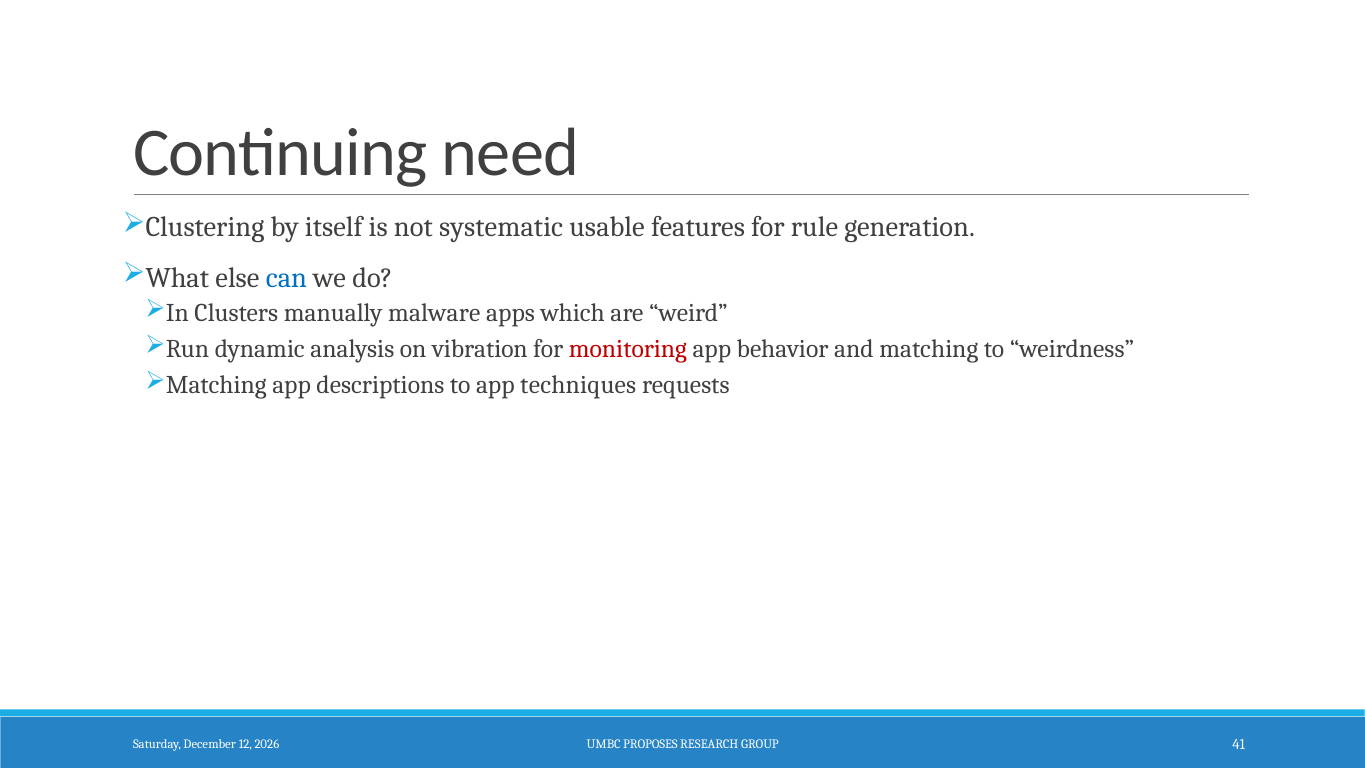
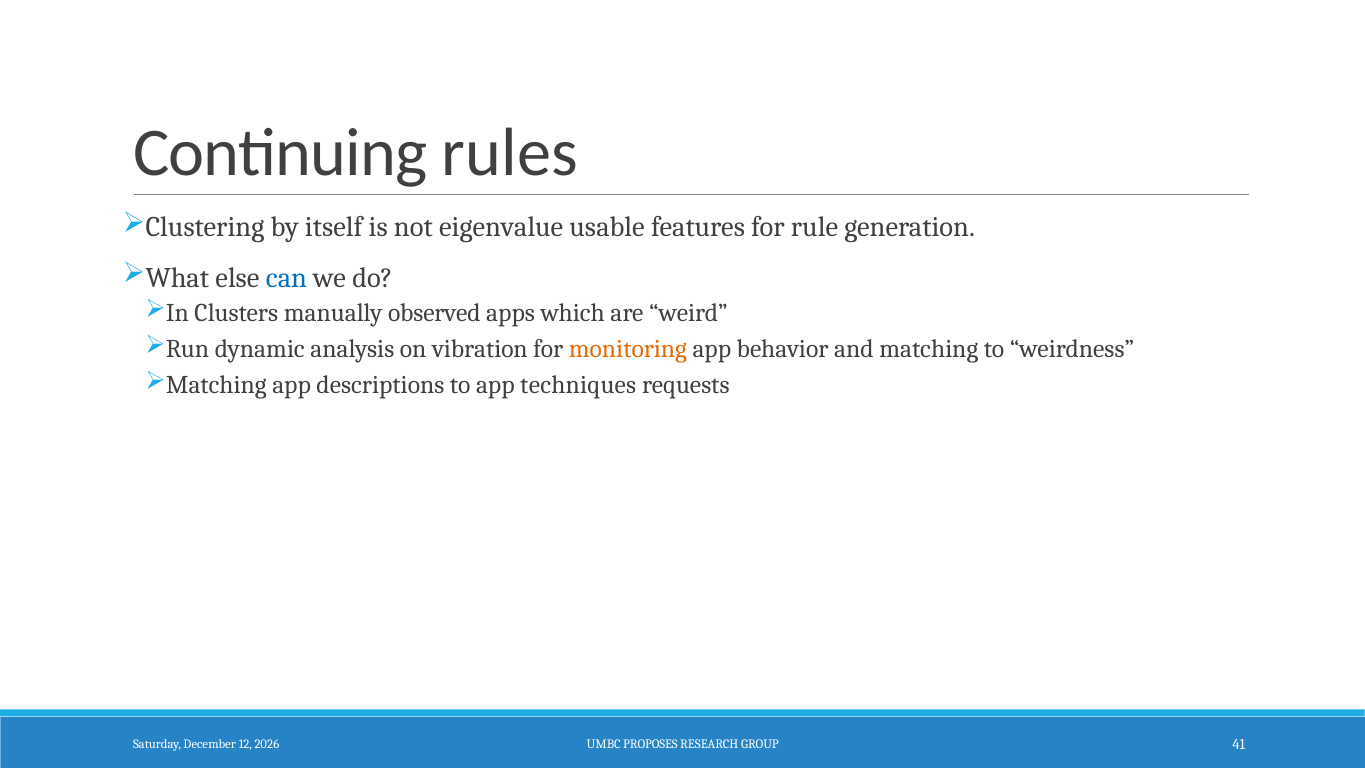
need: need -> rules
systematic: systematic -> eigenvalue
malware: malware -> observed
monitoring colour: red -> orange
